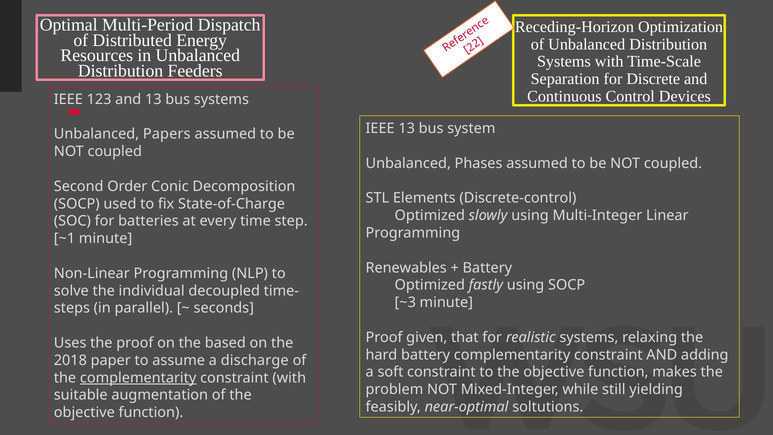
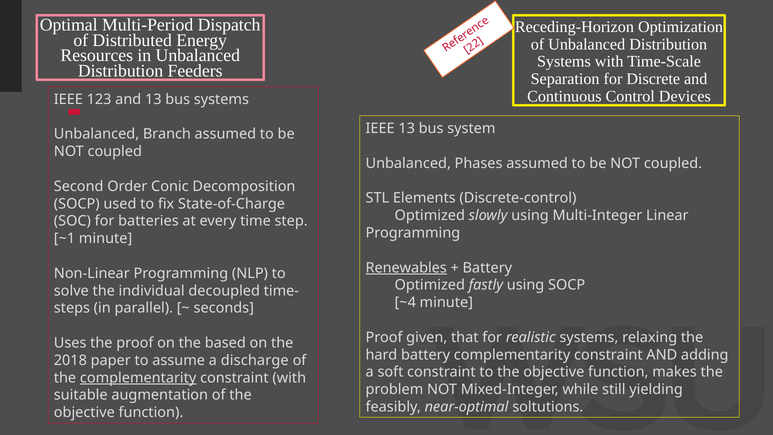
Papers: Papers -> Branch
Renewables underline: none -> present
~3: ~3 -> ~4
